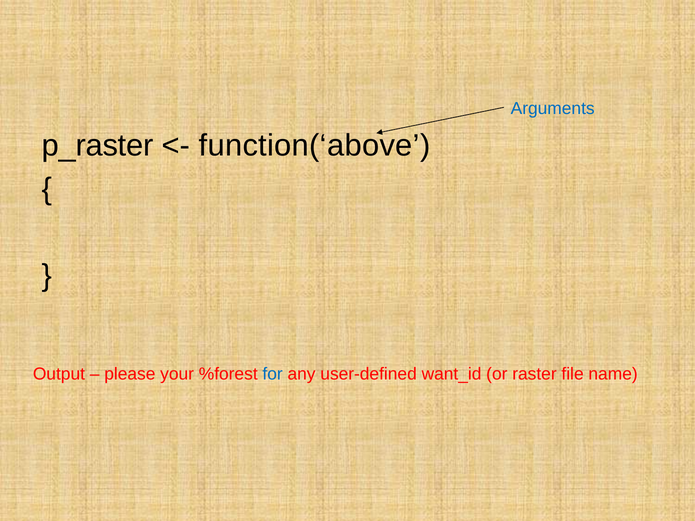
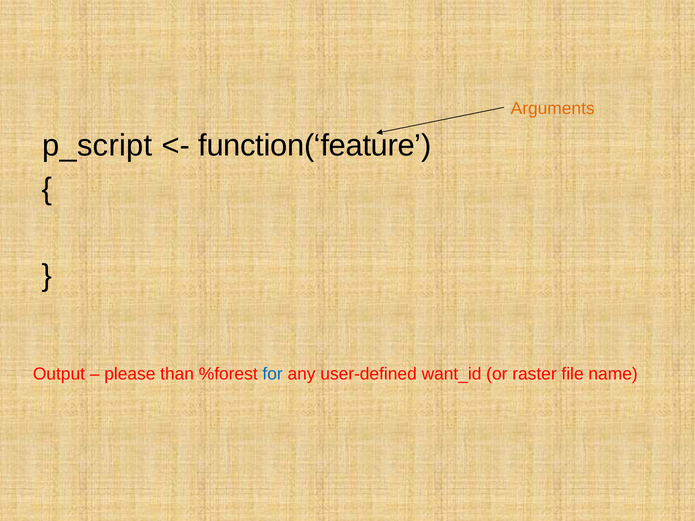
Arguments colour: blue -> orange
p_raster: p_raster -> p_script
function(‘above: function(‘above -> function(‘feature
your: your -> than
